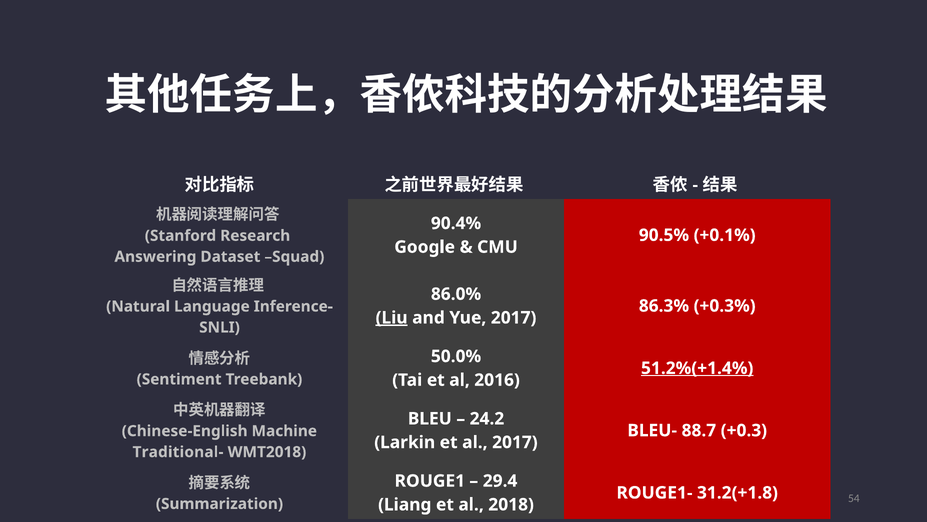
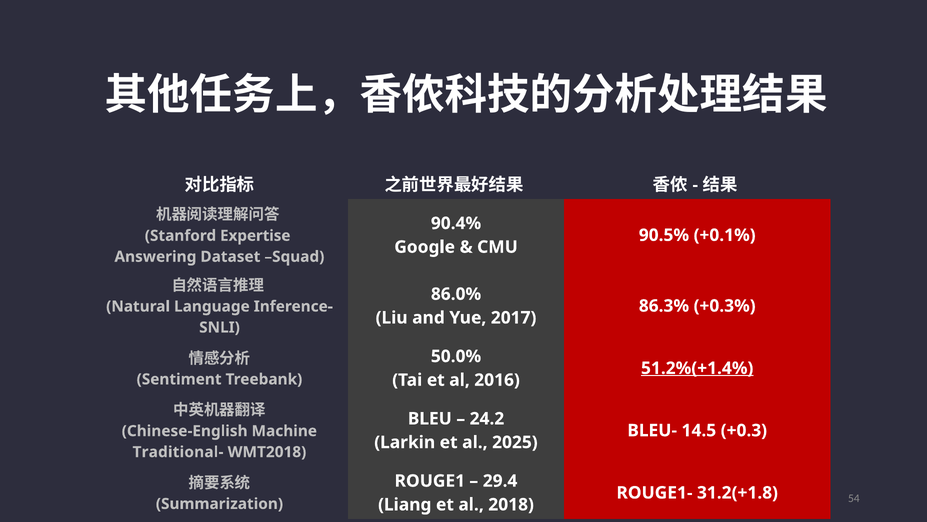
Research: Research -> Expertise
Liu underline: present -> none
88.7: 88.7 -> 14.5
al 2017: 2017 -> 2025
